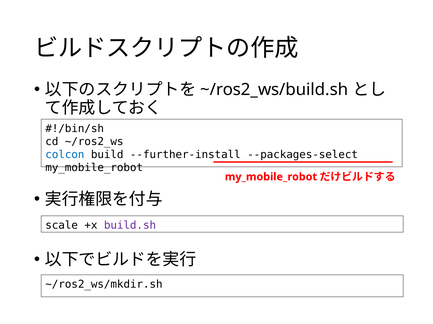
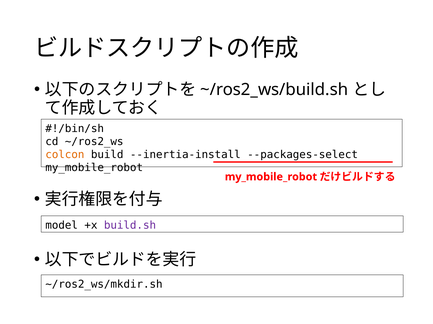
colcon colour: blue -> orange
--further-install: --further-install -> --inertia-install
scale: scale -> model
